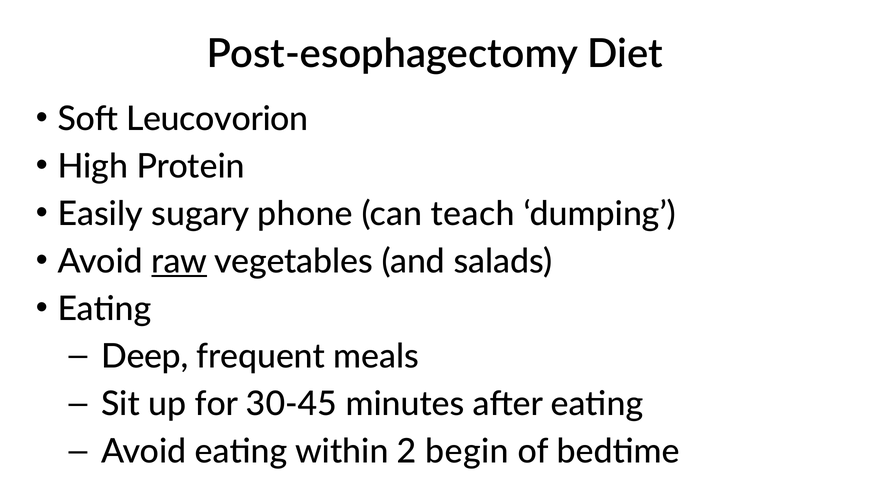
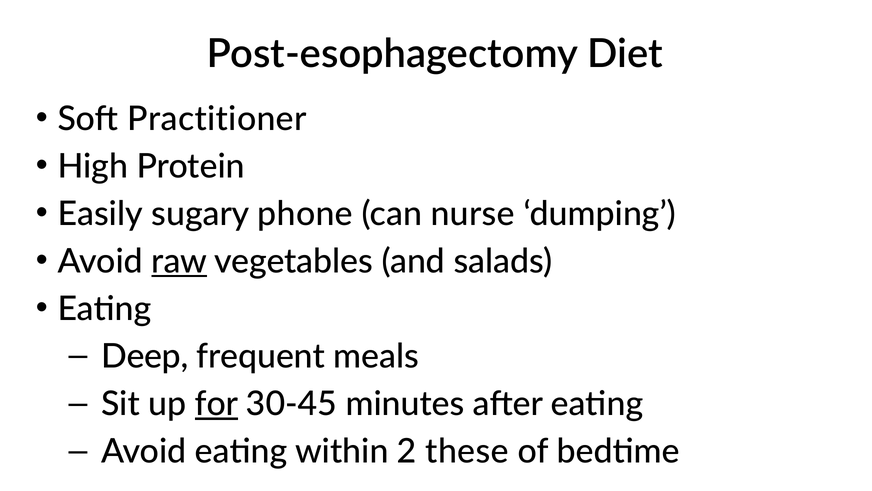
Leucovorion: Leucovorion -> Practitioner
teach: teach -> nurse
for underline: none -> present
begin: begin -> these
